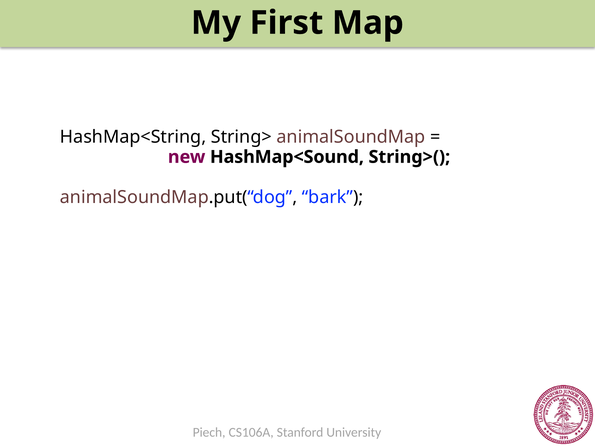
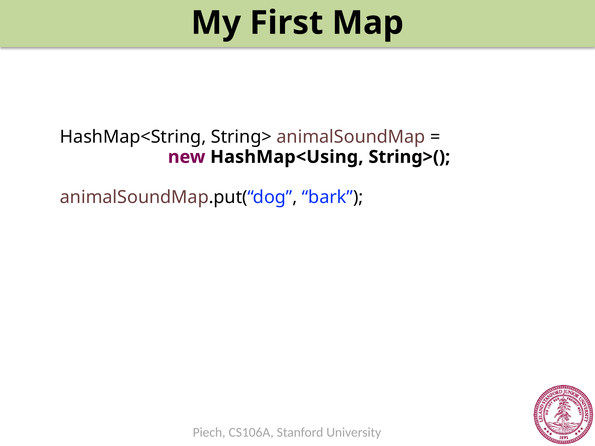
HashMap<Sound: HashMap<Sound -> HashMap<Using
